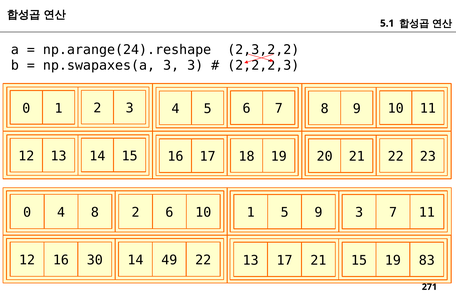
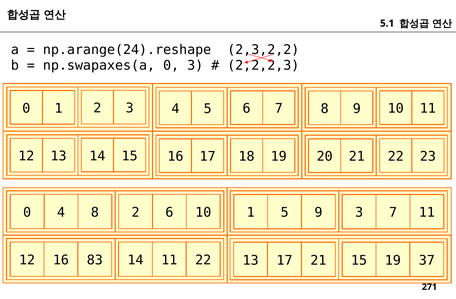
np.swapaxes(a 3: 3 -> 0
30: 30 -> 83
14 49: 49 -> 11
83: 83 -> 37
